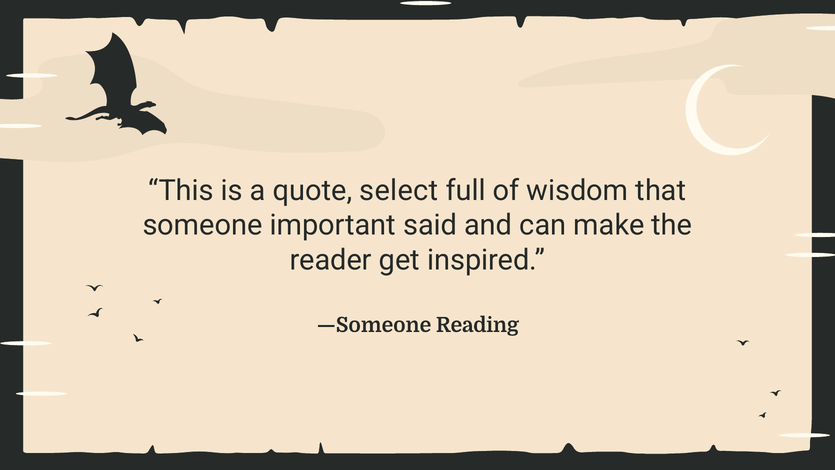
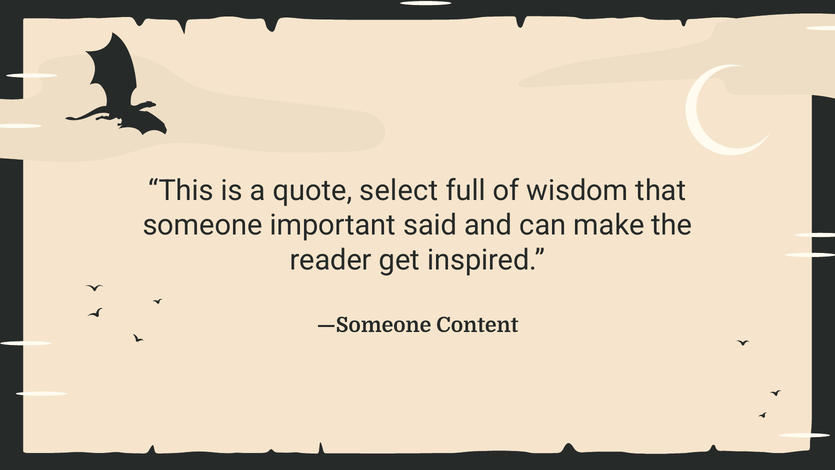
Reading: Reading -> Content
